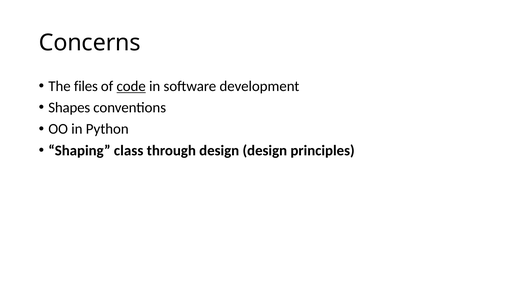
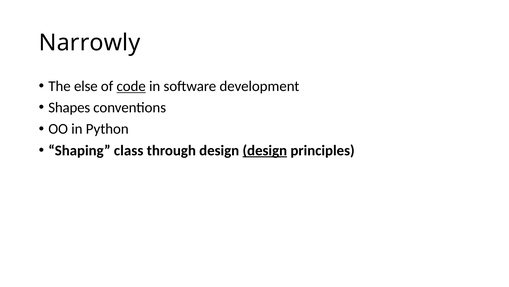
Concerns: Concerns -> Narrowly
files: files -> else
design at (265, 150) underline: none -> present
